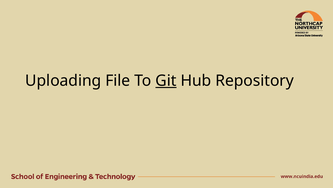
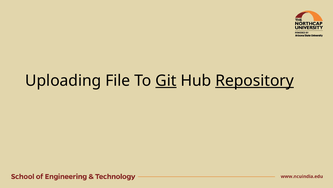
Repository underline: none -> present
